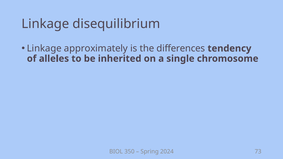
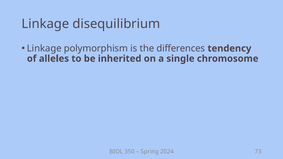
approximately: approximately -> polymorphism
